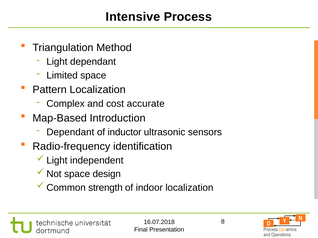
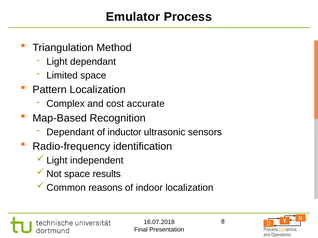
Intensive: Intensive -> Emulator
Introduction: Introduction -> Recognition
design: design -> results
strength: strength -> reasons
